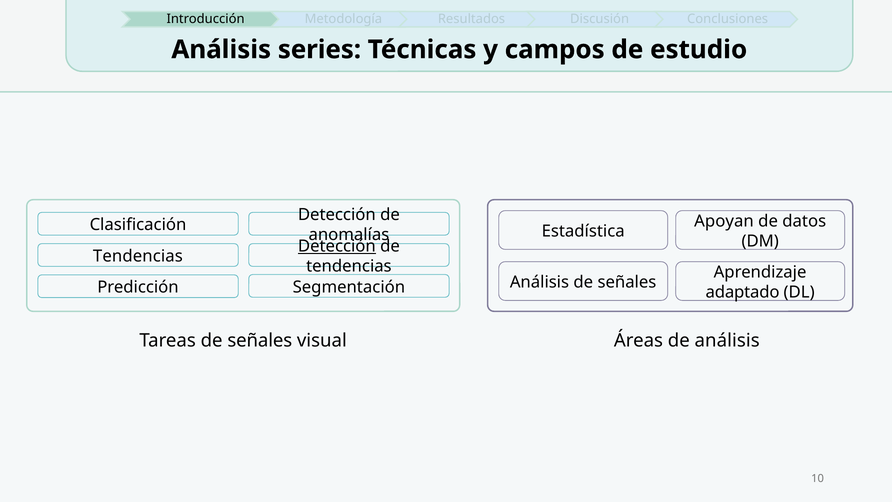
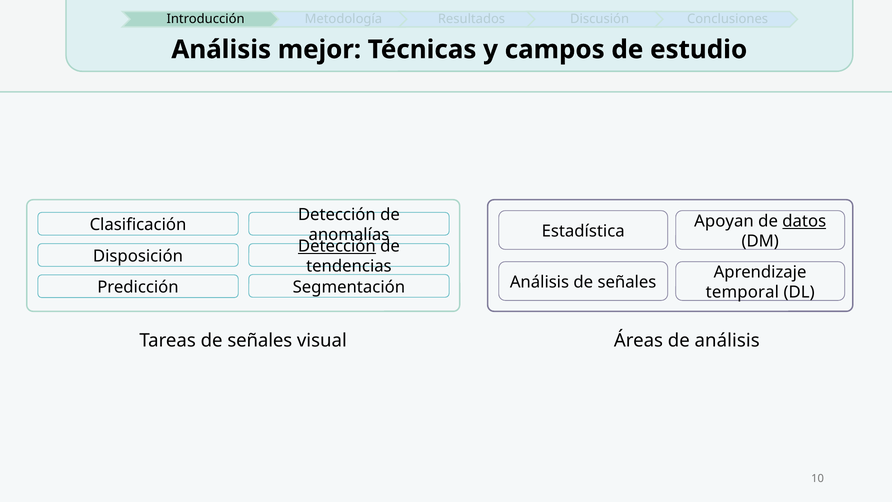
series: series -> mejor
datos underline: none -> present
Tendencias at (138, 256): Tendencias -> Disposición
adaptado: adaptado -> temporal
